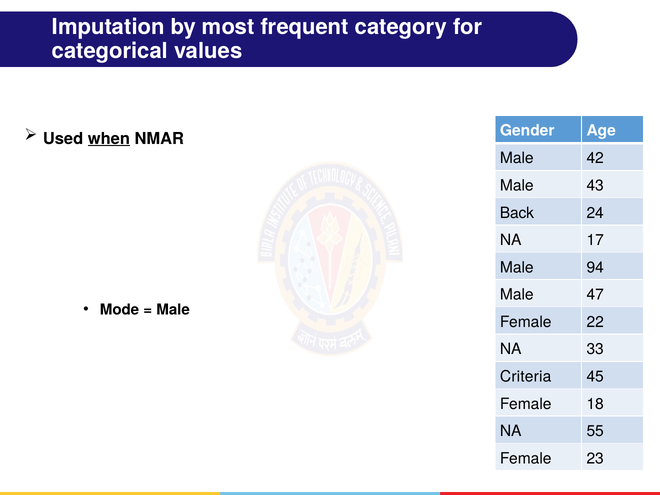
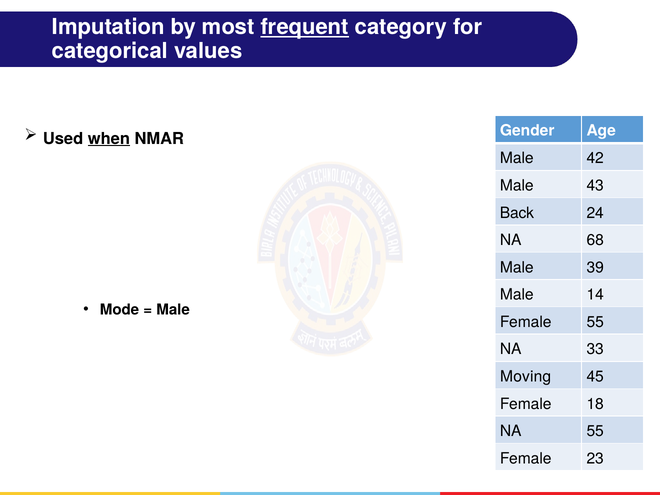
frequent underline: none -> present
17: 17 -> 68
94: 94 -> 39
47: 47 -> 14
Female 22: 22 -> 55
Criteria: Criteria -> Moving
